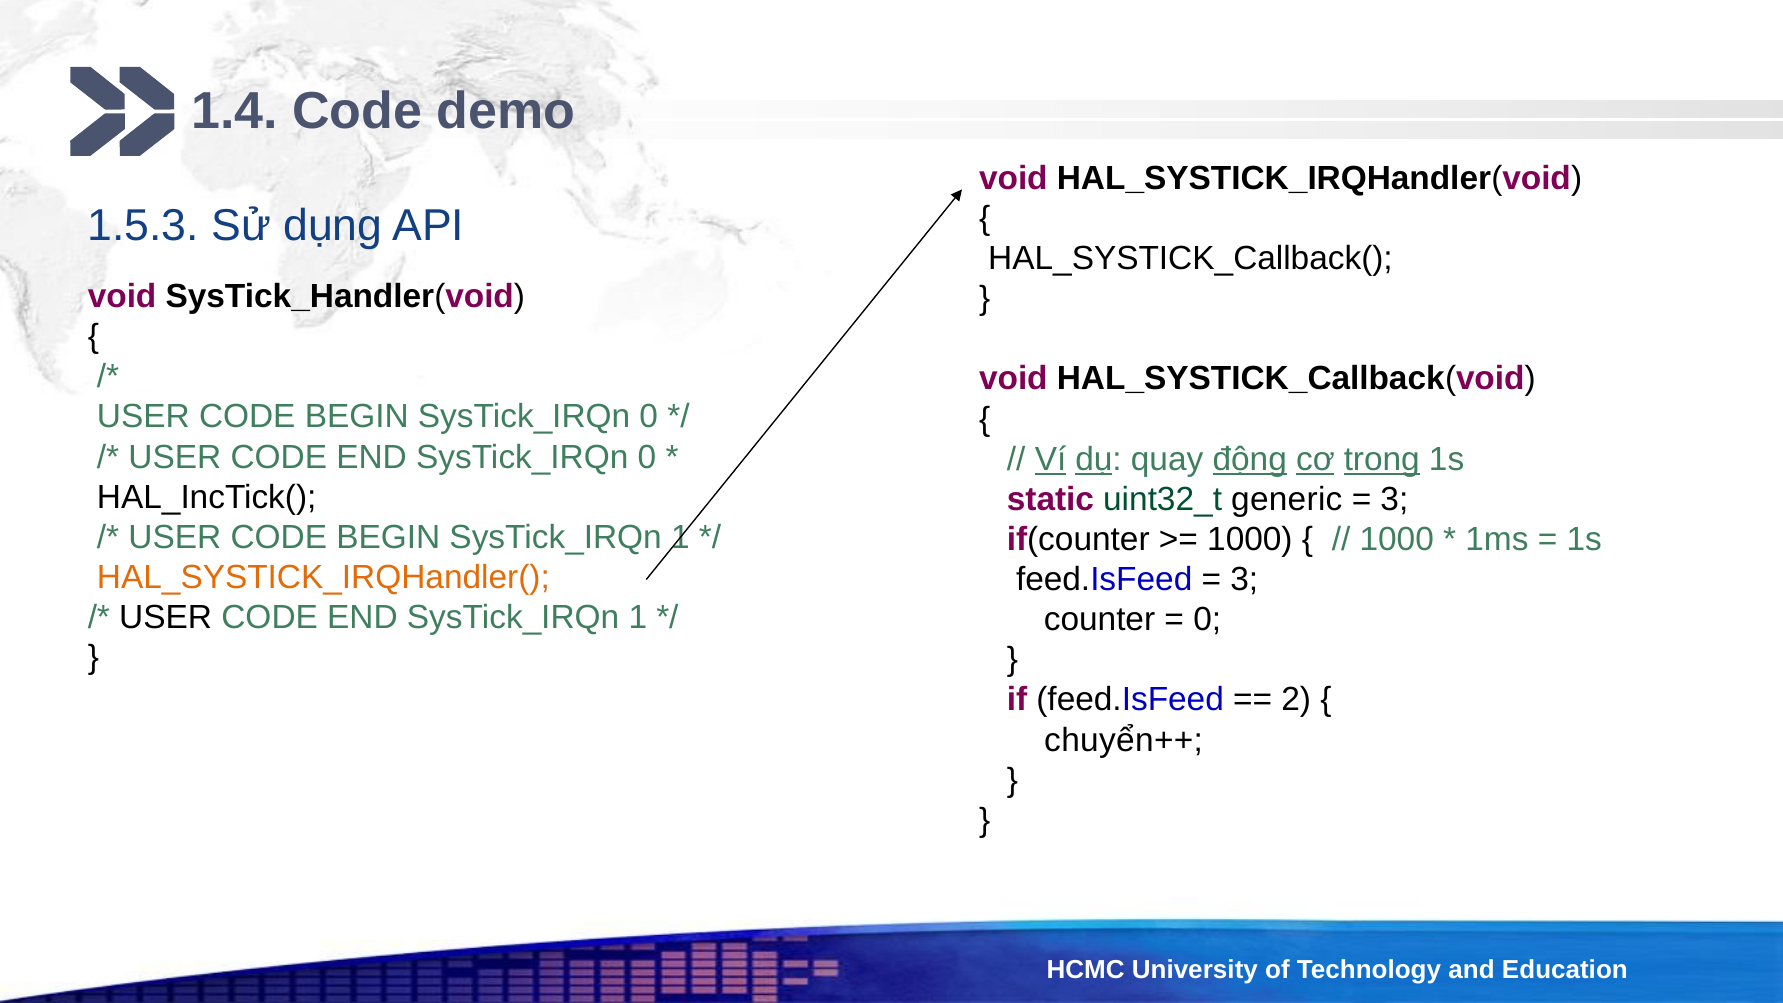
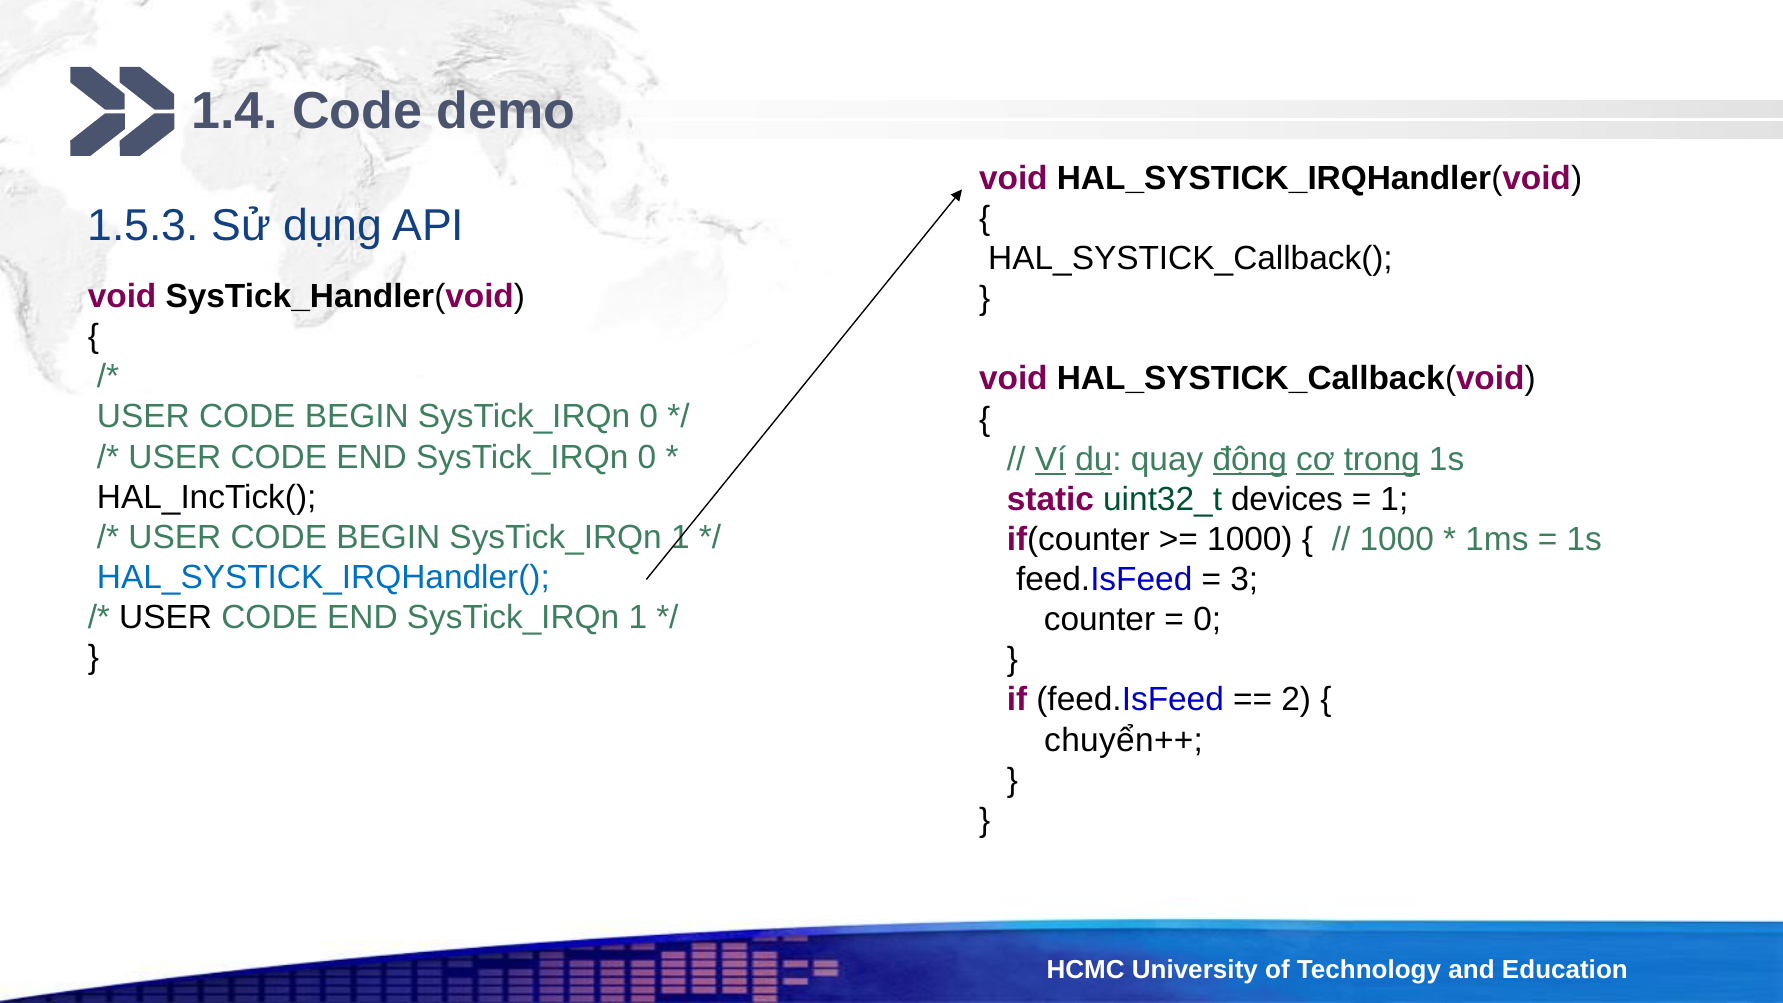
generic: generic -> devices
3 at (1394, 499): 3 -> 1
HAL_SYSTICK_IRQHandler( colour: orange -> blue
